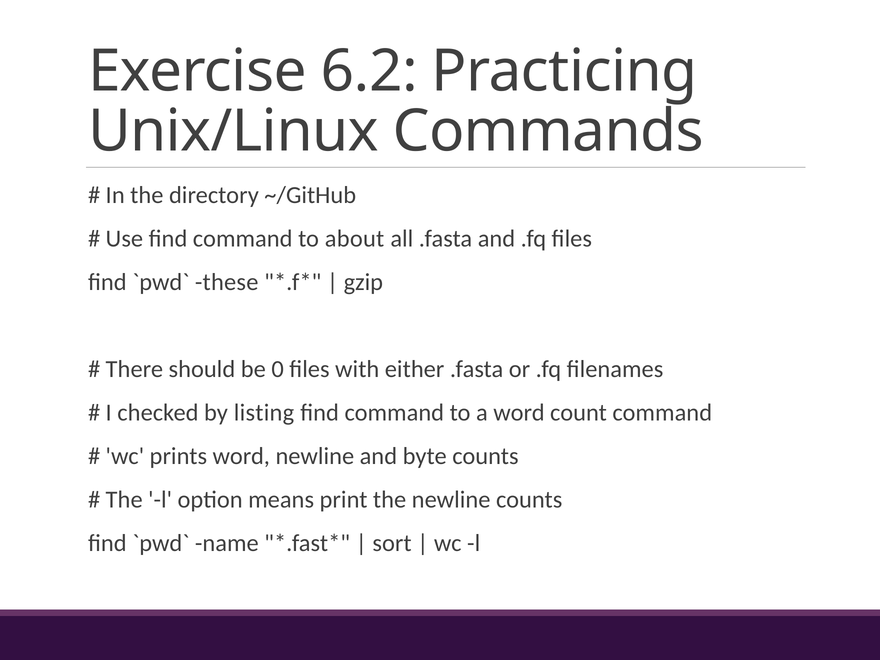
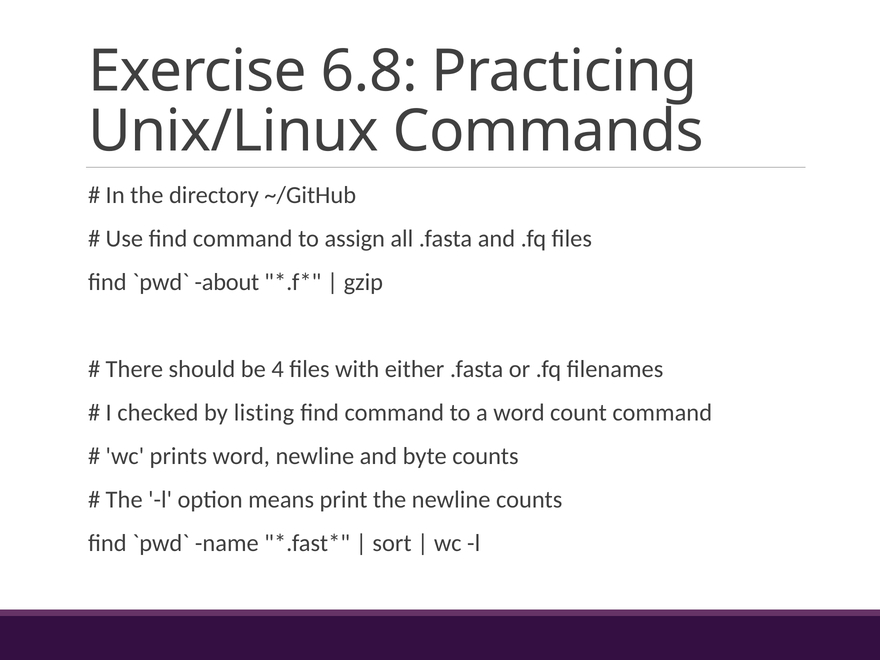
6.2: 6.2 -> 6.8
about: about -> assign
these: these -> about
0: 0 -> 4
